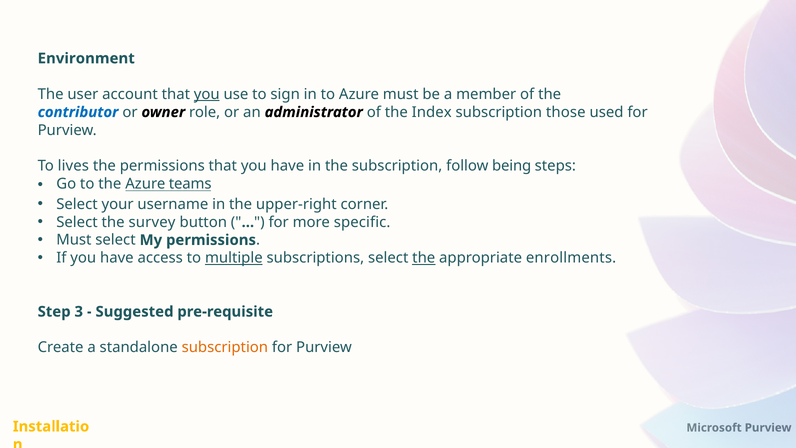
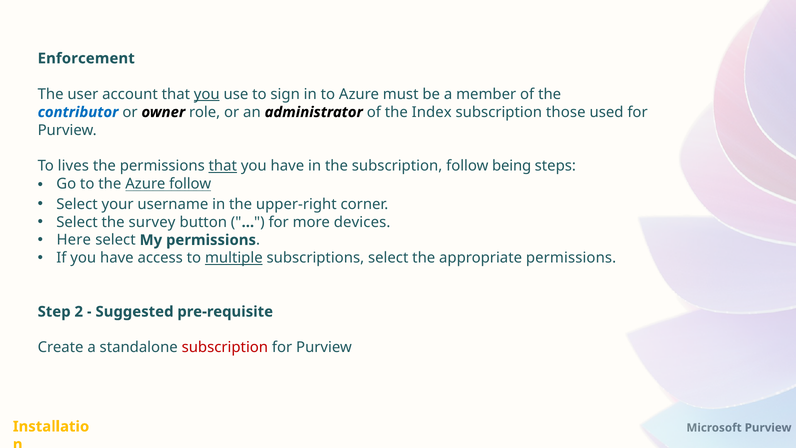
Environment: Environment -> Enforcement
that at (223, 166) underline: none -> present
Azure teams: teams -> follow
specific: specific -> devices
Must at (74, 240): Must -> Here
the at (424, 258) underline: present -> none
appropriate enrollments: enrollments -> permissions
3: 3 -> 2
subscription at (225, 347) colour: orange -> red
